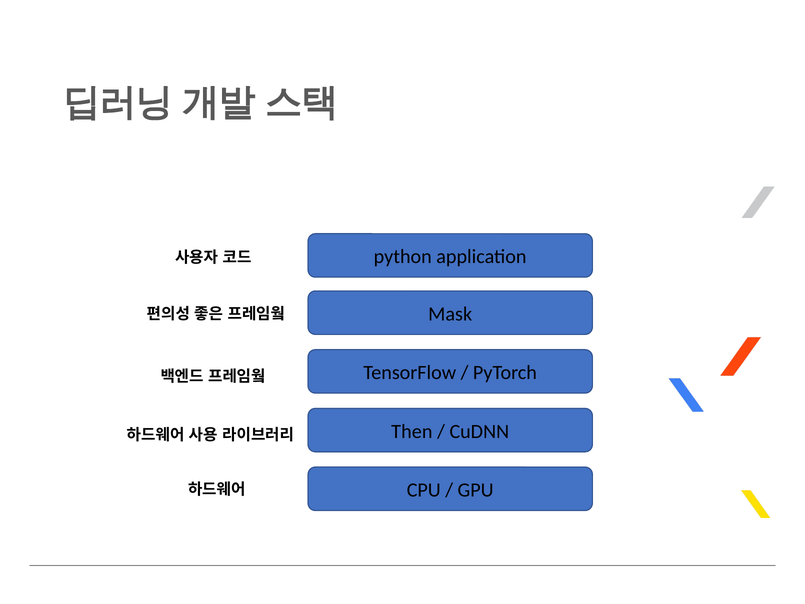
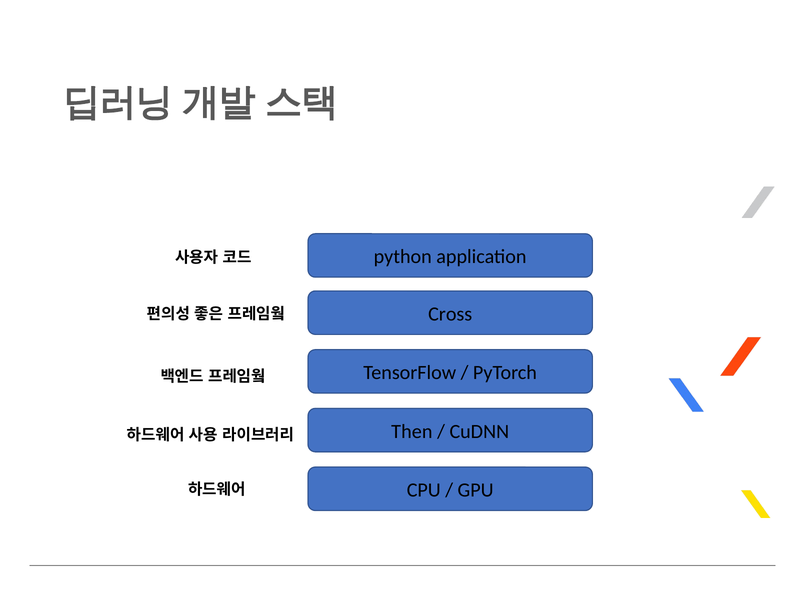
Mask: Mask -> Cross
